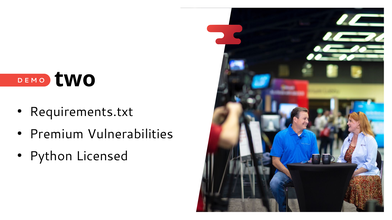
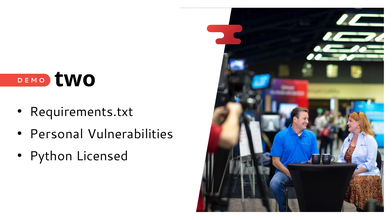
Premium: Premium -> Personal
